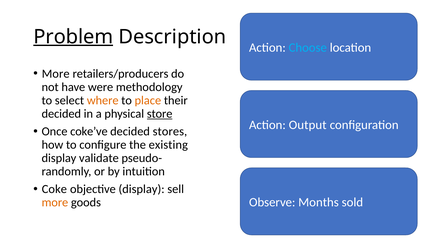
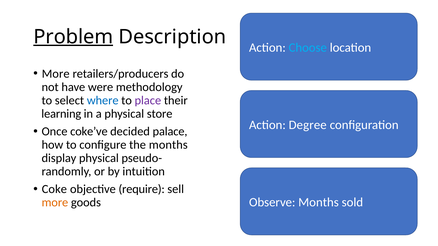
where colour: orange -> blue
place colour: orange -> purple
decided at (61, 114): decided -> learning
store underline: present -> none
Output: Output -> Degree
stores: stores -> palace
the existing: existing -> months
display validate: validate -> physical
objective display: display -> require
